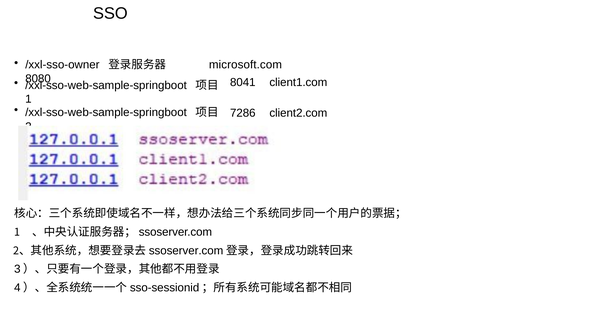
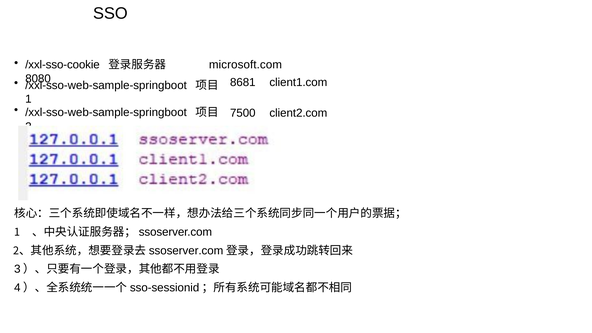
/xxl-sso-owner: /xxl-sso-owner -> /xxl-sso-cookie
8041: 8041 -> 8681
7286: 7286 -> 7500
